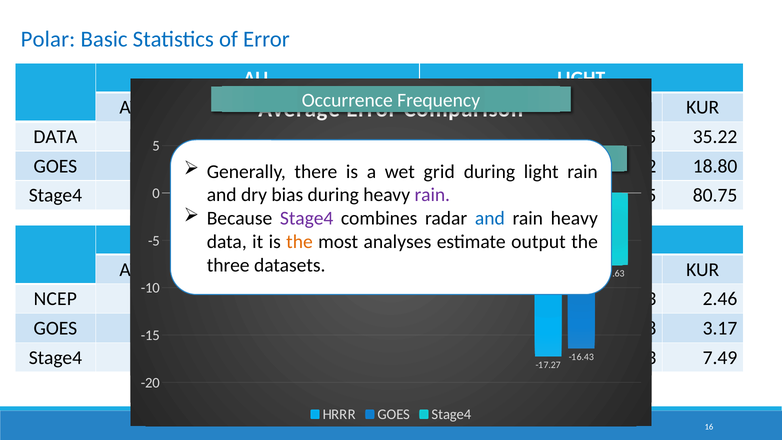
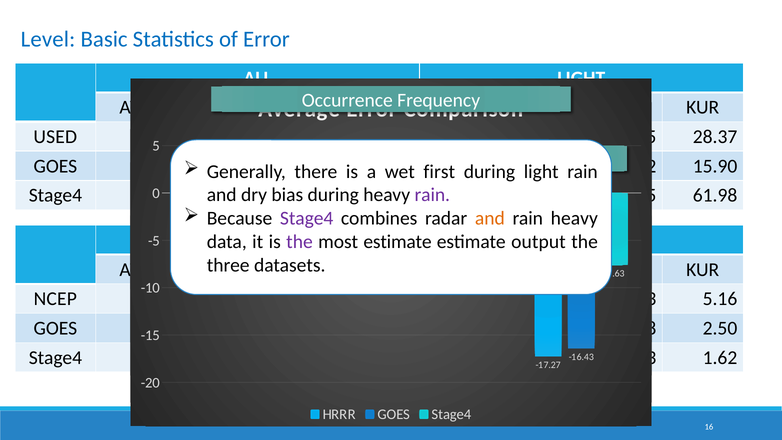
Polar: Polar -> Level
DATA at (55, 137): DATA -> USED
35.22: 35.22 -> 28.37
18.80: 18.80 -> 15.90
grid: grid -> first
80.75: 80.75 -> 61.98
and at (490, 218) colour: blue -> orange
the at (300, 242) colour: orange -> purple
most analyses: analyses -> estimate
2.46: 2.46 -> 5.16
3.17 at (720, 328): 3.17 -> 2.50
7.49 at (720, 358): 7.49 -> 1.62
